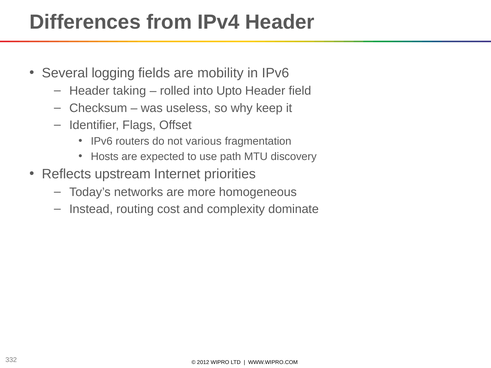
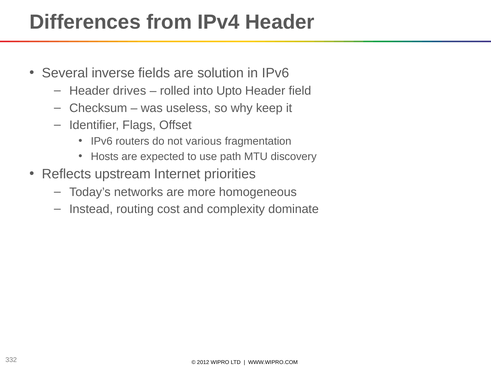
logging: logging -> inverse
mobility: mobility -> solution
taking: taking -> drives
